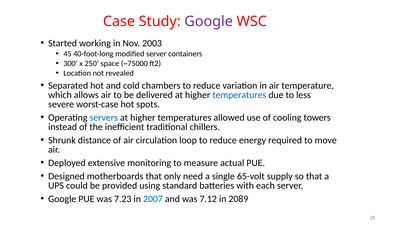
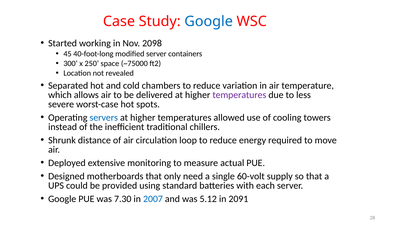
Google at (209, 21) colour: purple -> blue
2003: 2003 -> 2098
temperatures at (239, 95) colour: blue -> purple
65-volt: 65-volt -> 60-volt
7.23: 7.23 -> 7.30
7.12: 7.12 -> 5.12
2089: 2089 -> 2091
